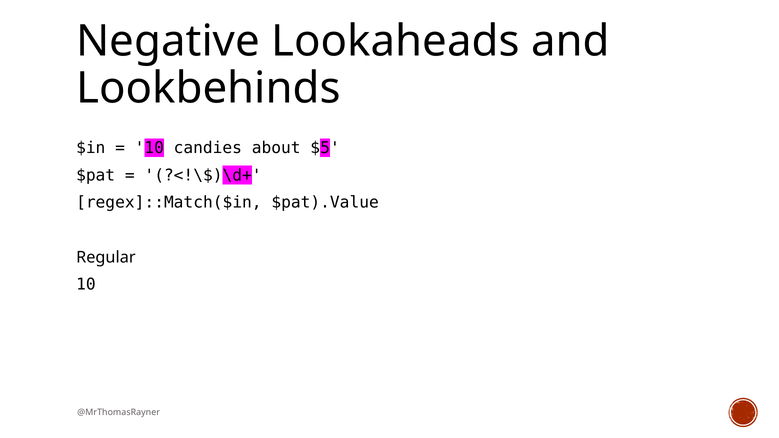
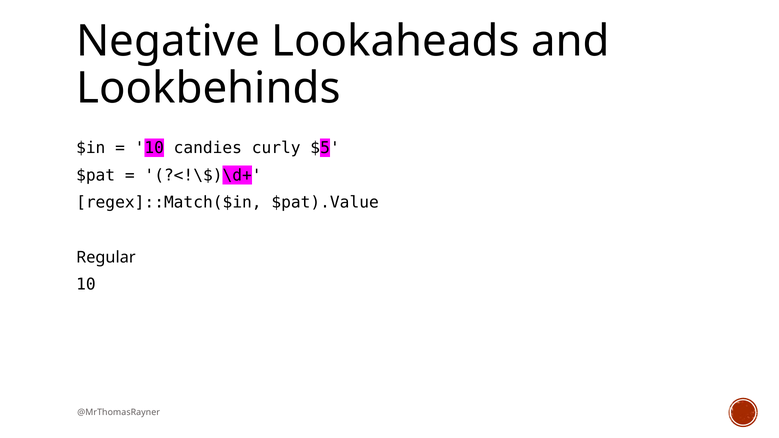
about: about -> curly
